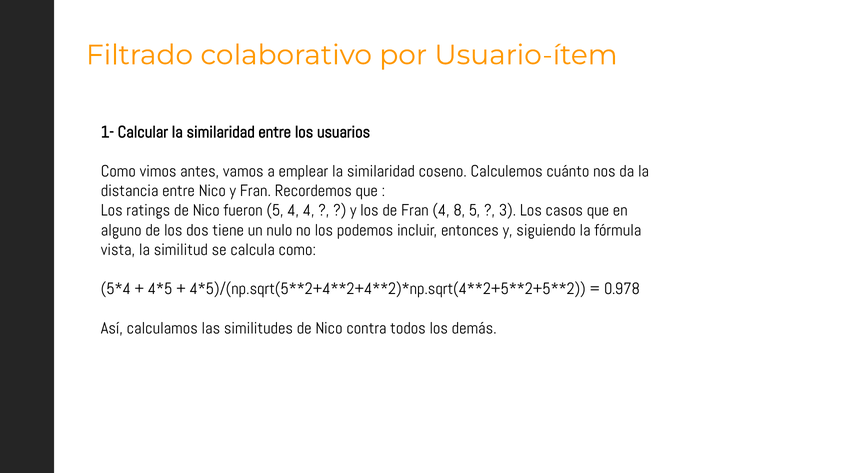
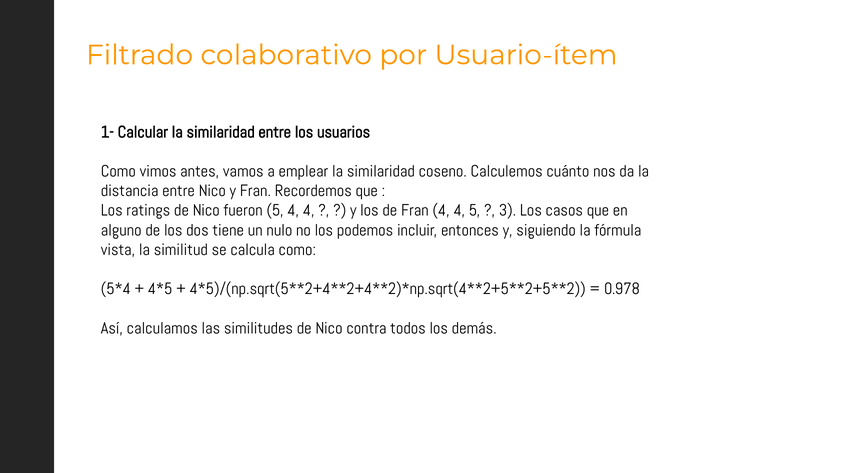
Fran 4 8: 8 -> 4
